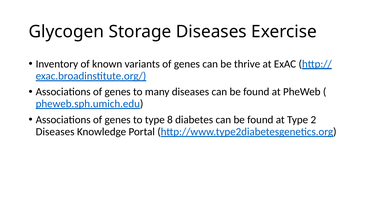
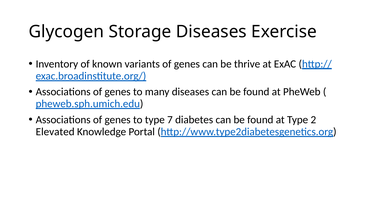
8: 8 -> 7
Diseases at (55, 131): Diseases -> Elevated
